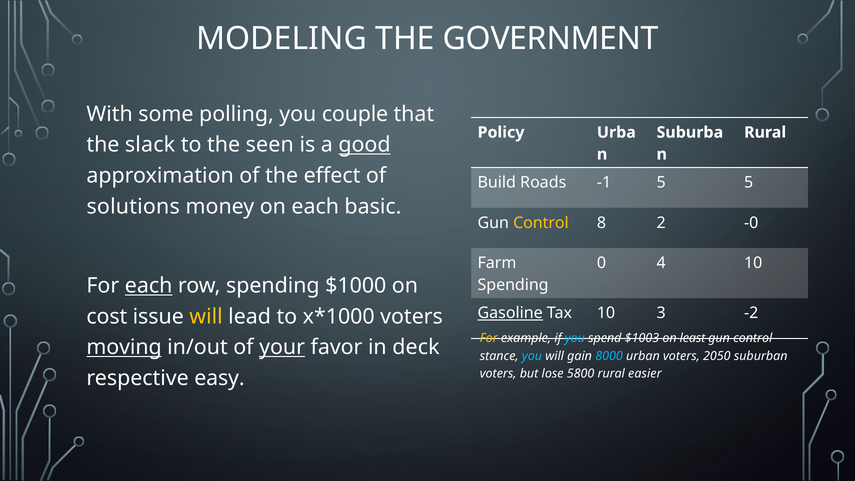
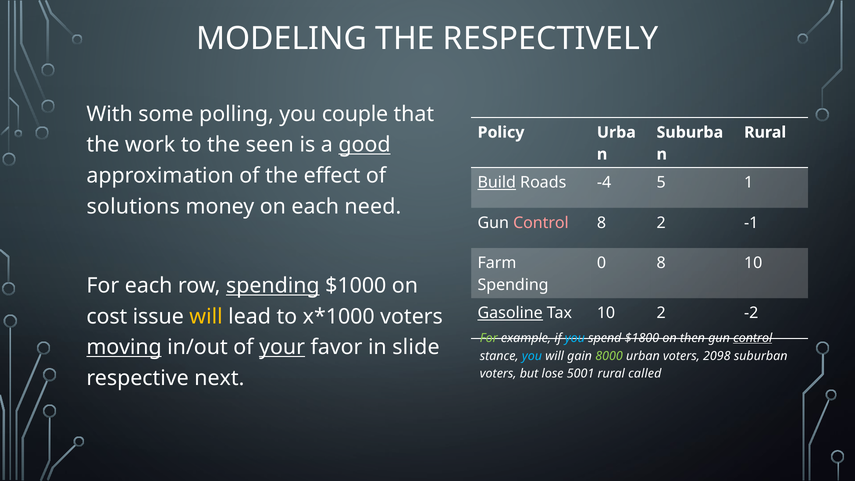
GOVERNMENT: GOVERNMENT -> RESPECTIVELY
slack: slack -> work
Build underline: none -> present
-1: -1 -> -4
5 5: 5 -> 1
basic: basic -> need
Control at (541, 223) colour: yellow -> pink
-0: -0 -> -1
0 4: 4 -> 8
each at (149, 286) underline: present -> none
spending at (273, 286) underline: none -> present
10 3: 3 -> 2
For at (489, 338) colour: yellow -> light green
$1003: $1003 -> $1800
least: least -> then
control at (753, 338) underline: none -> present
deck: deck -> slide
8000 colour: light blue -> light green
2050: 2050 -> 2098
5800: 5800 -> 5001
easier: easier -> called
easy: easy -> next
